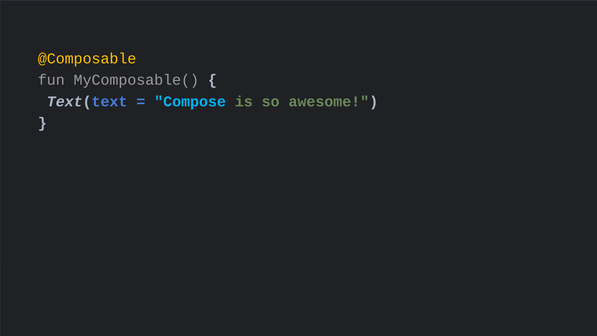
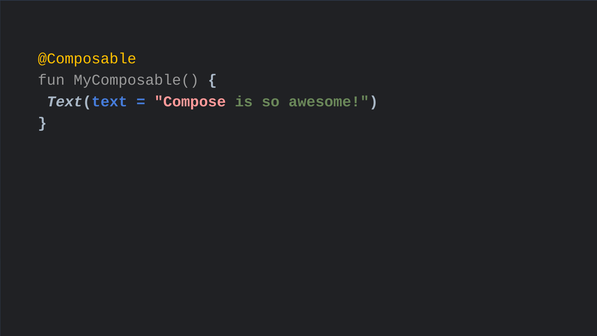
Compose colour: light blue -> pink
